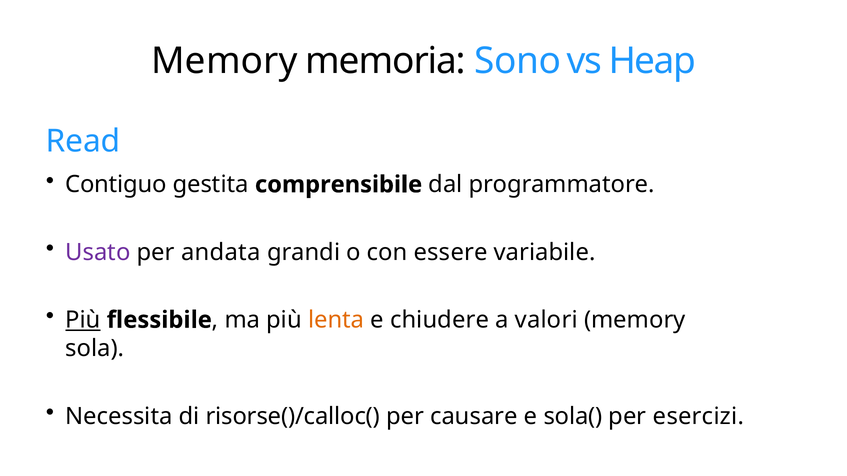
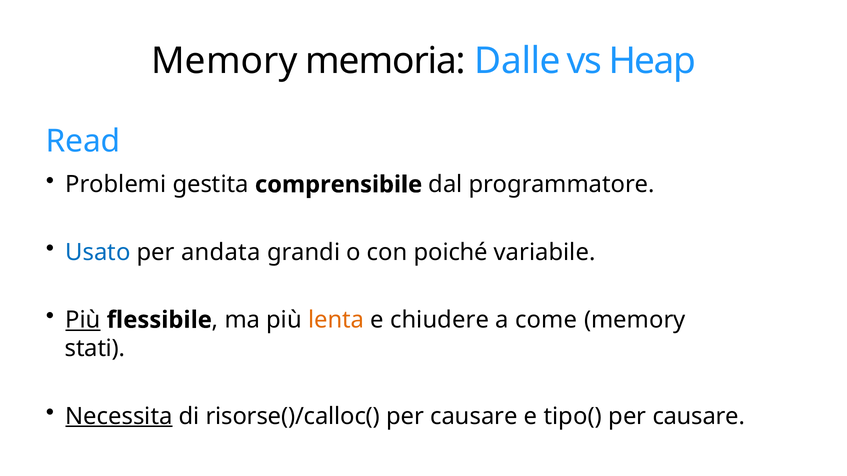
Sono: Sono -> Dalle
Contiguo: Contiguo -> Problemi
Usato colour: purple -> blue
essere: essere -> poiché
valori: valori -> come
sola: sola -> stati
Necessita underline: none -> present
sola(: sola( -> tipo(
esercizi at (699, 417): esercizi -> causare
